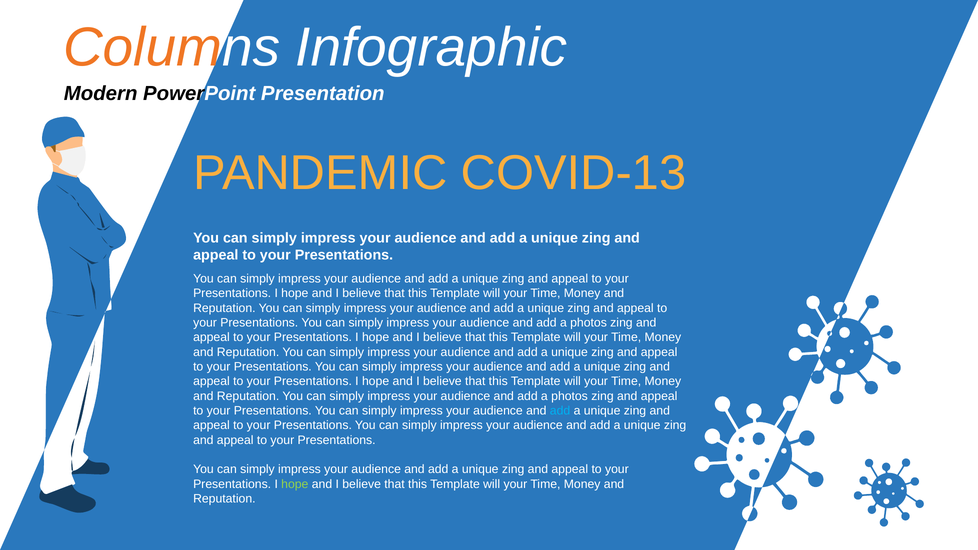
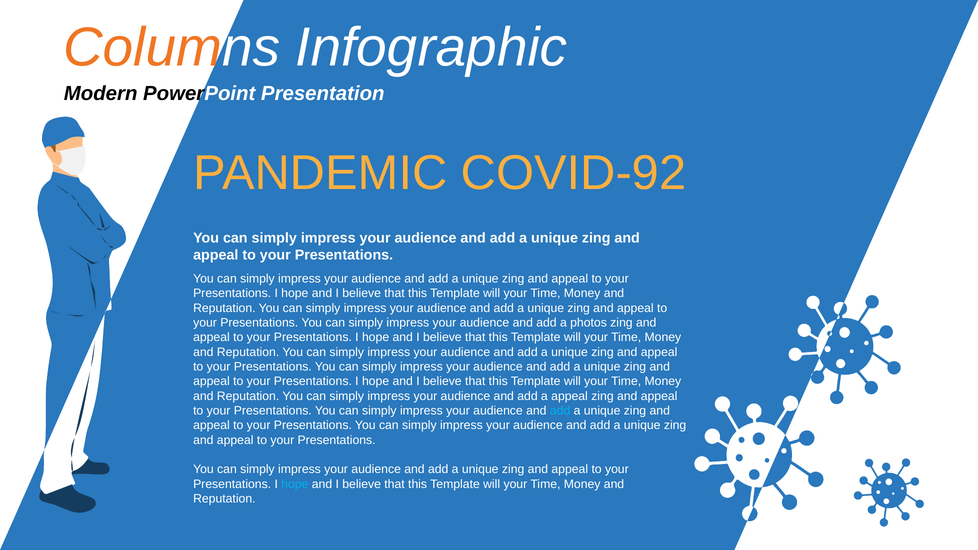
COVID-13: COVID-13 -> COVID-92
photos at (570, 396): photos -> appeal
hope at (295, 484) colour: light green -> light blue
